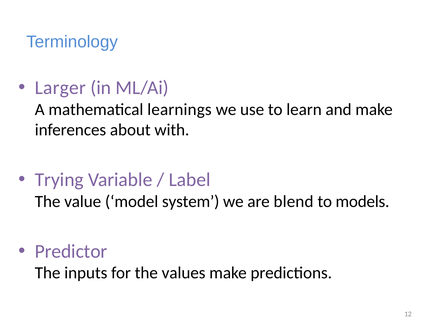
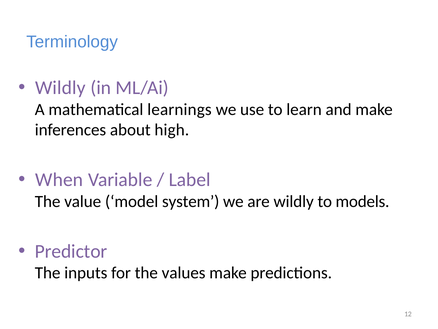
Larger at (60, 88): Larger -> Wildly
with: with -> high
Trying: Trying -> When
are blend: blend -> wildly
